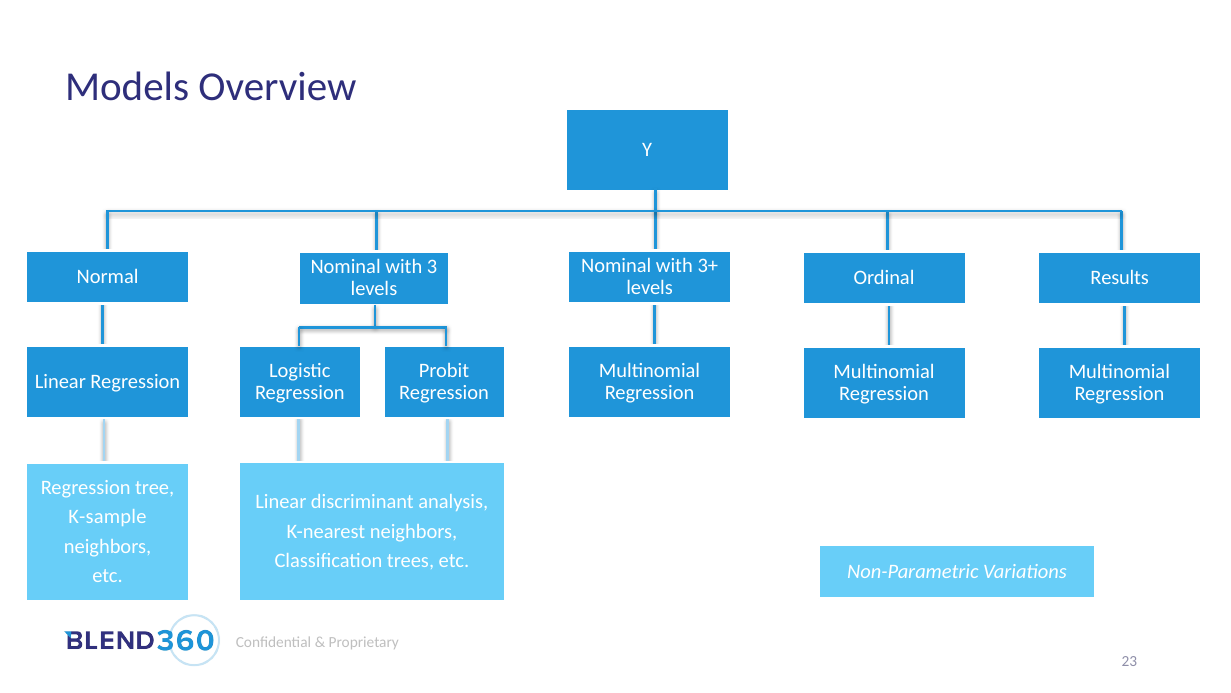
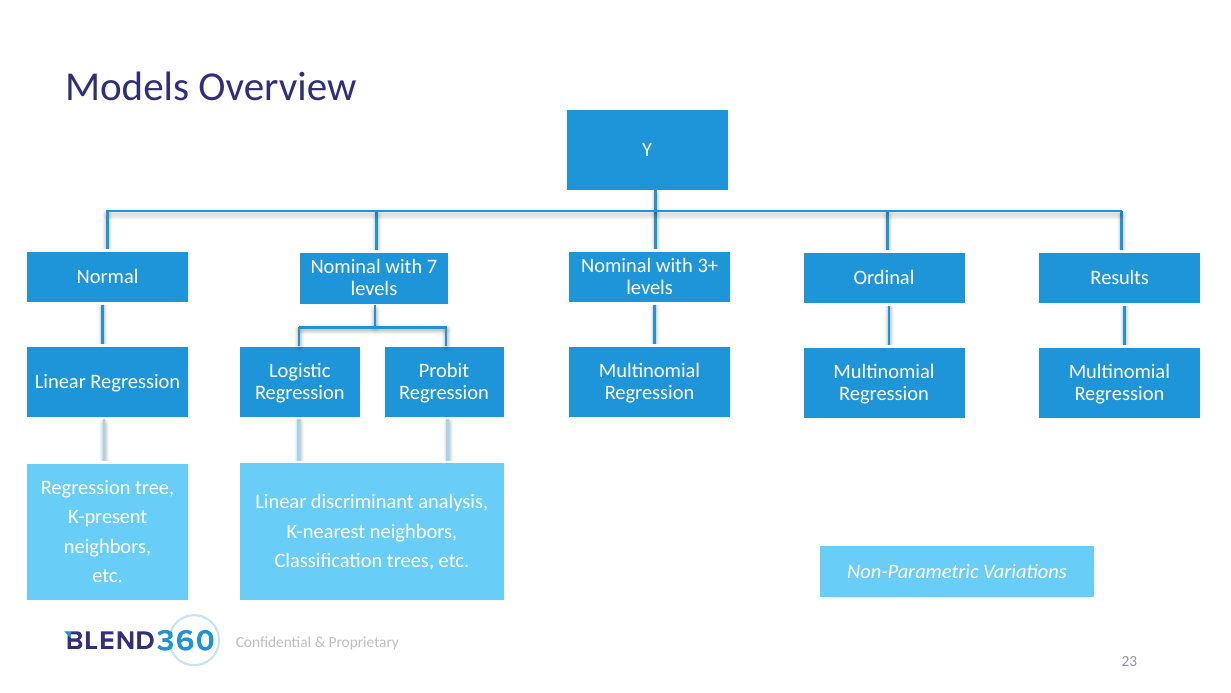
3: 3 -> 7
K-sample: K-sample -> K-present
